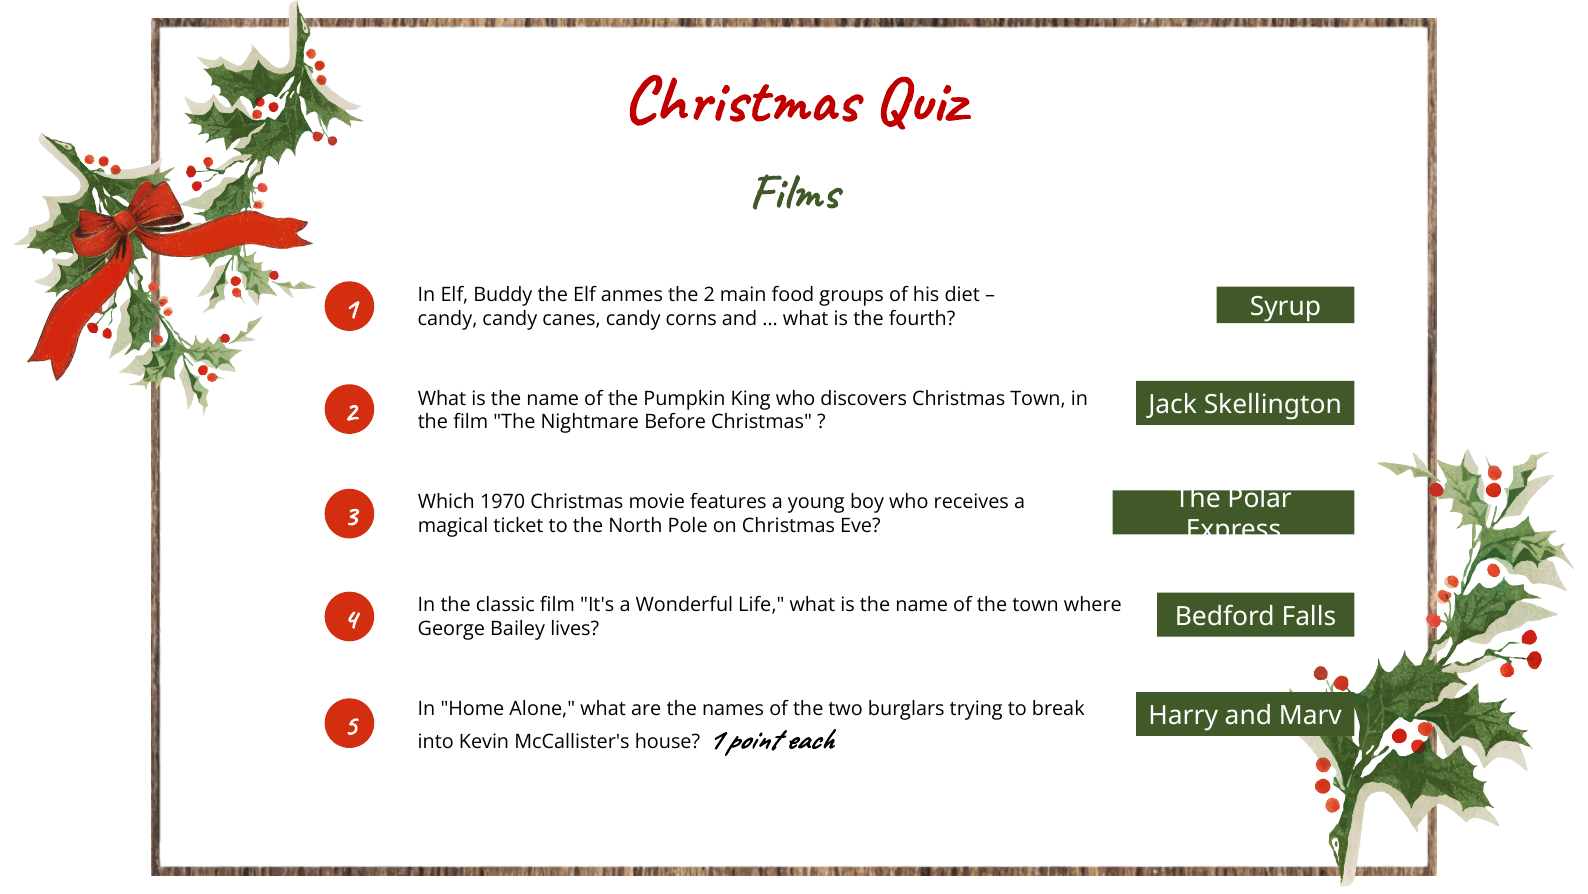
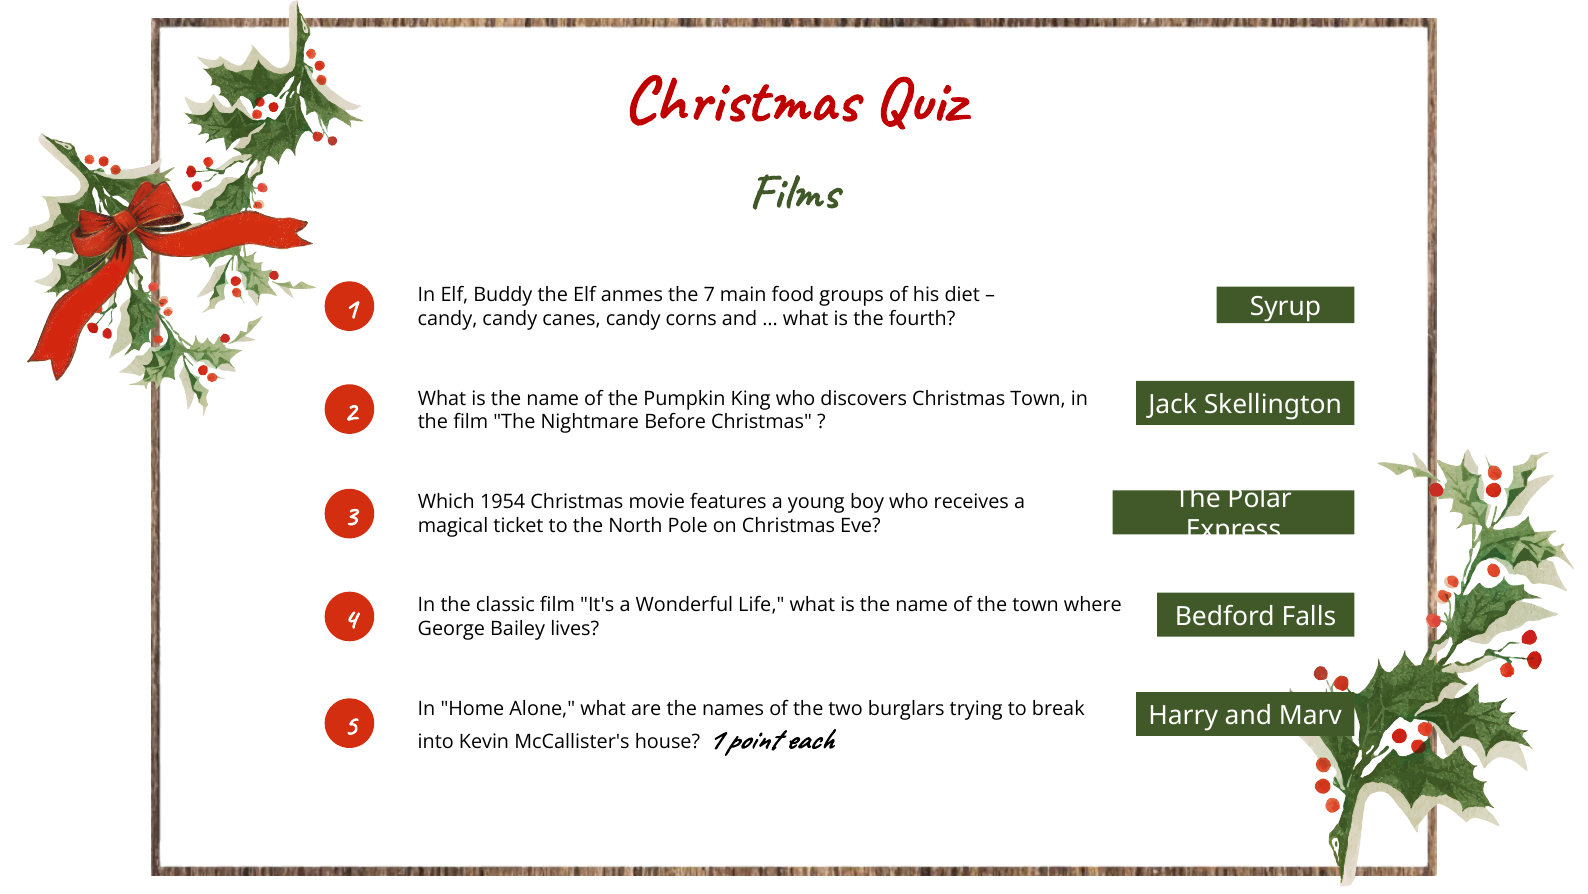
the 2: 2 -> 7
1970: 1970 -> 1954
